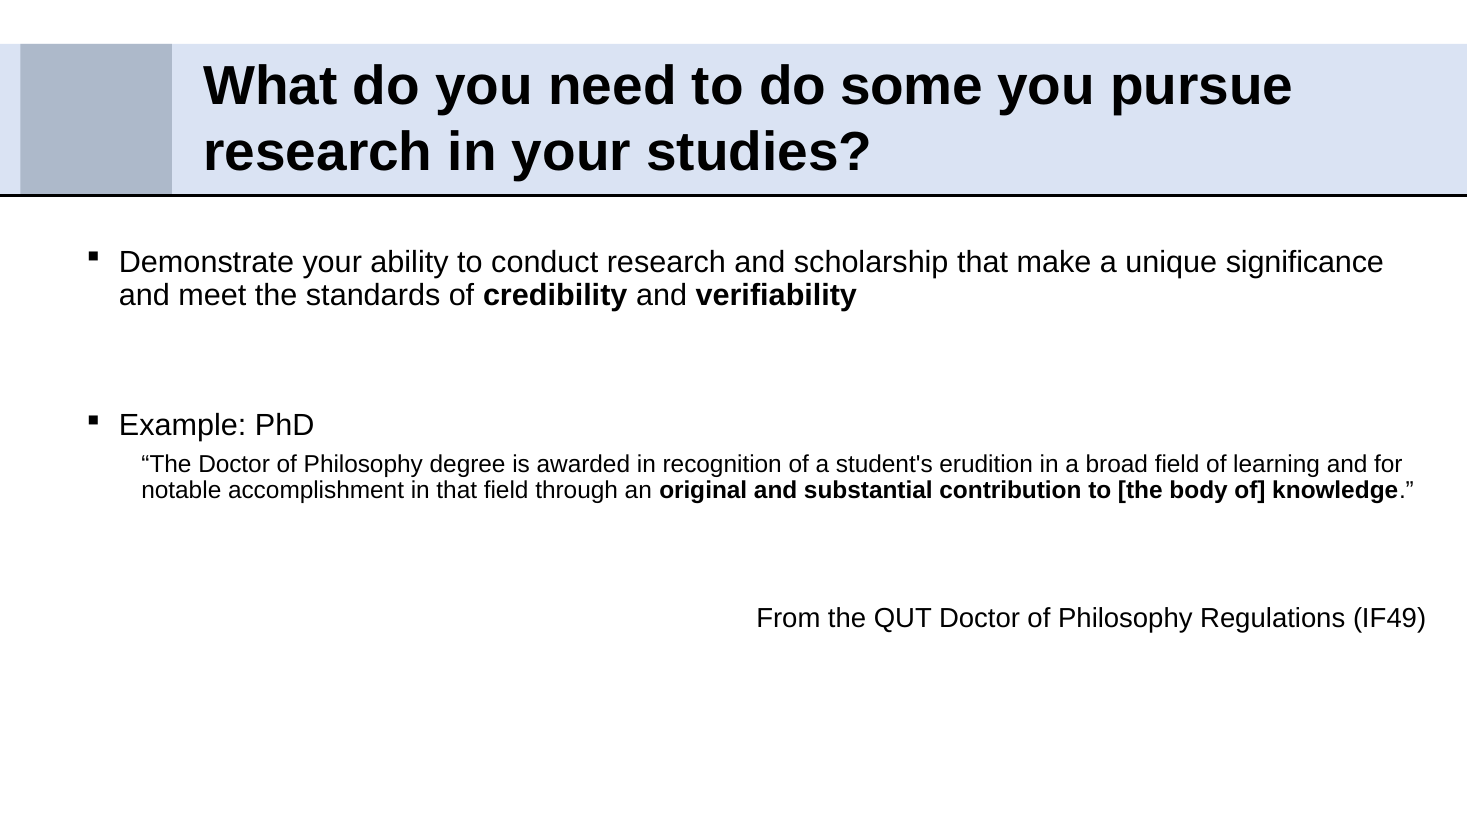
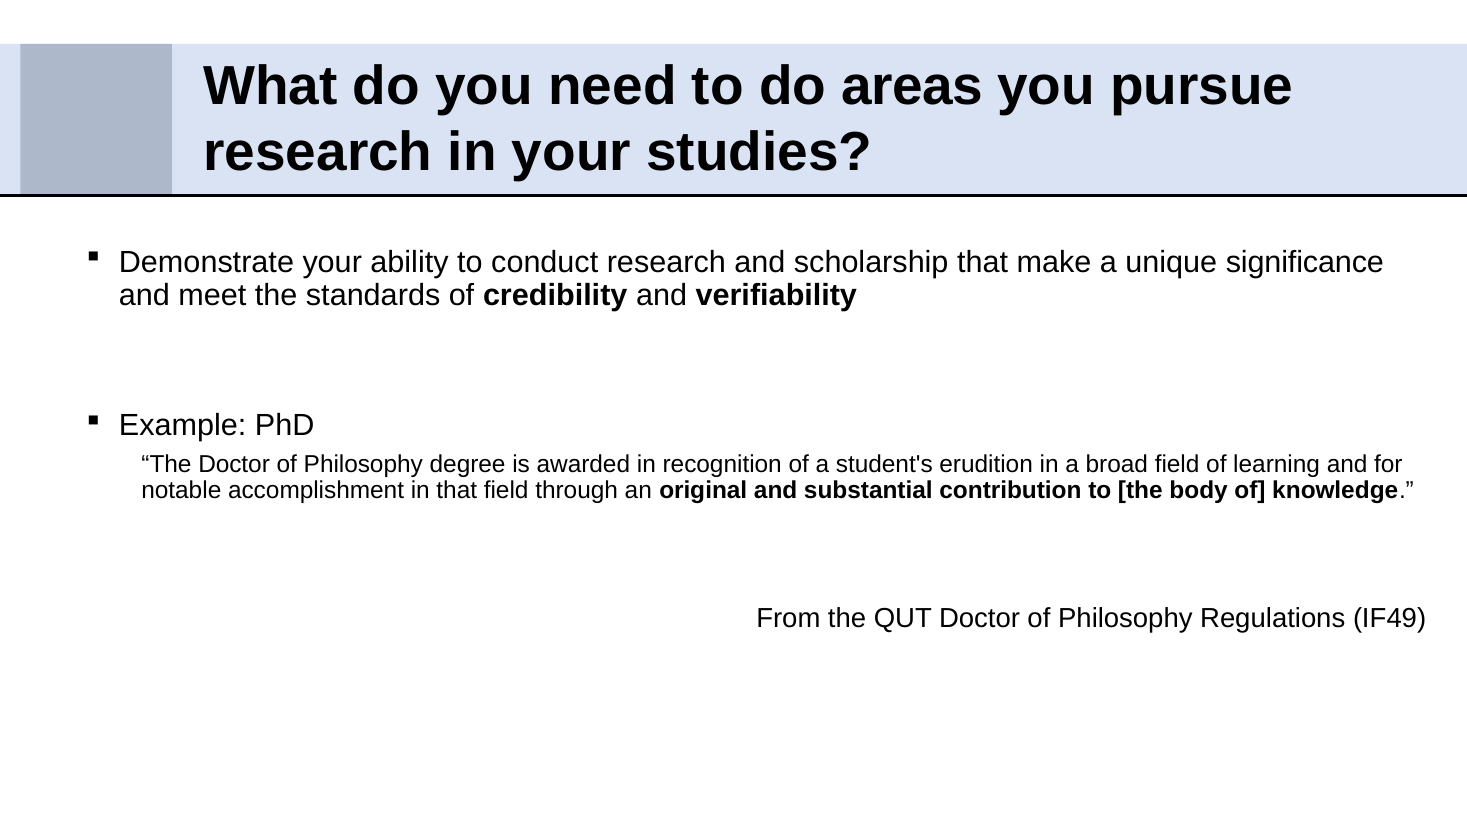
some: some -> areas
